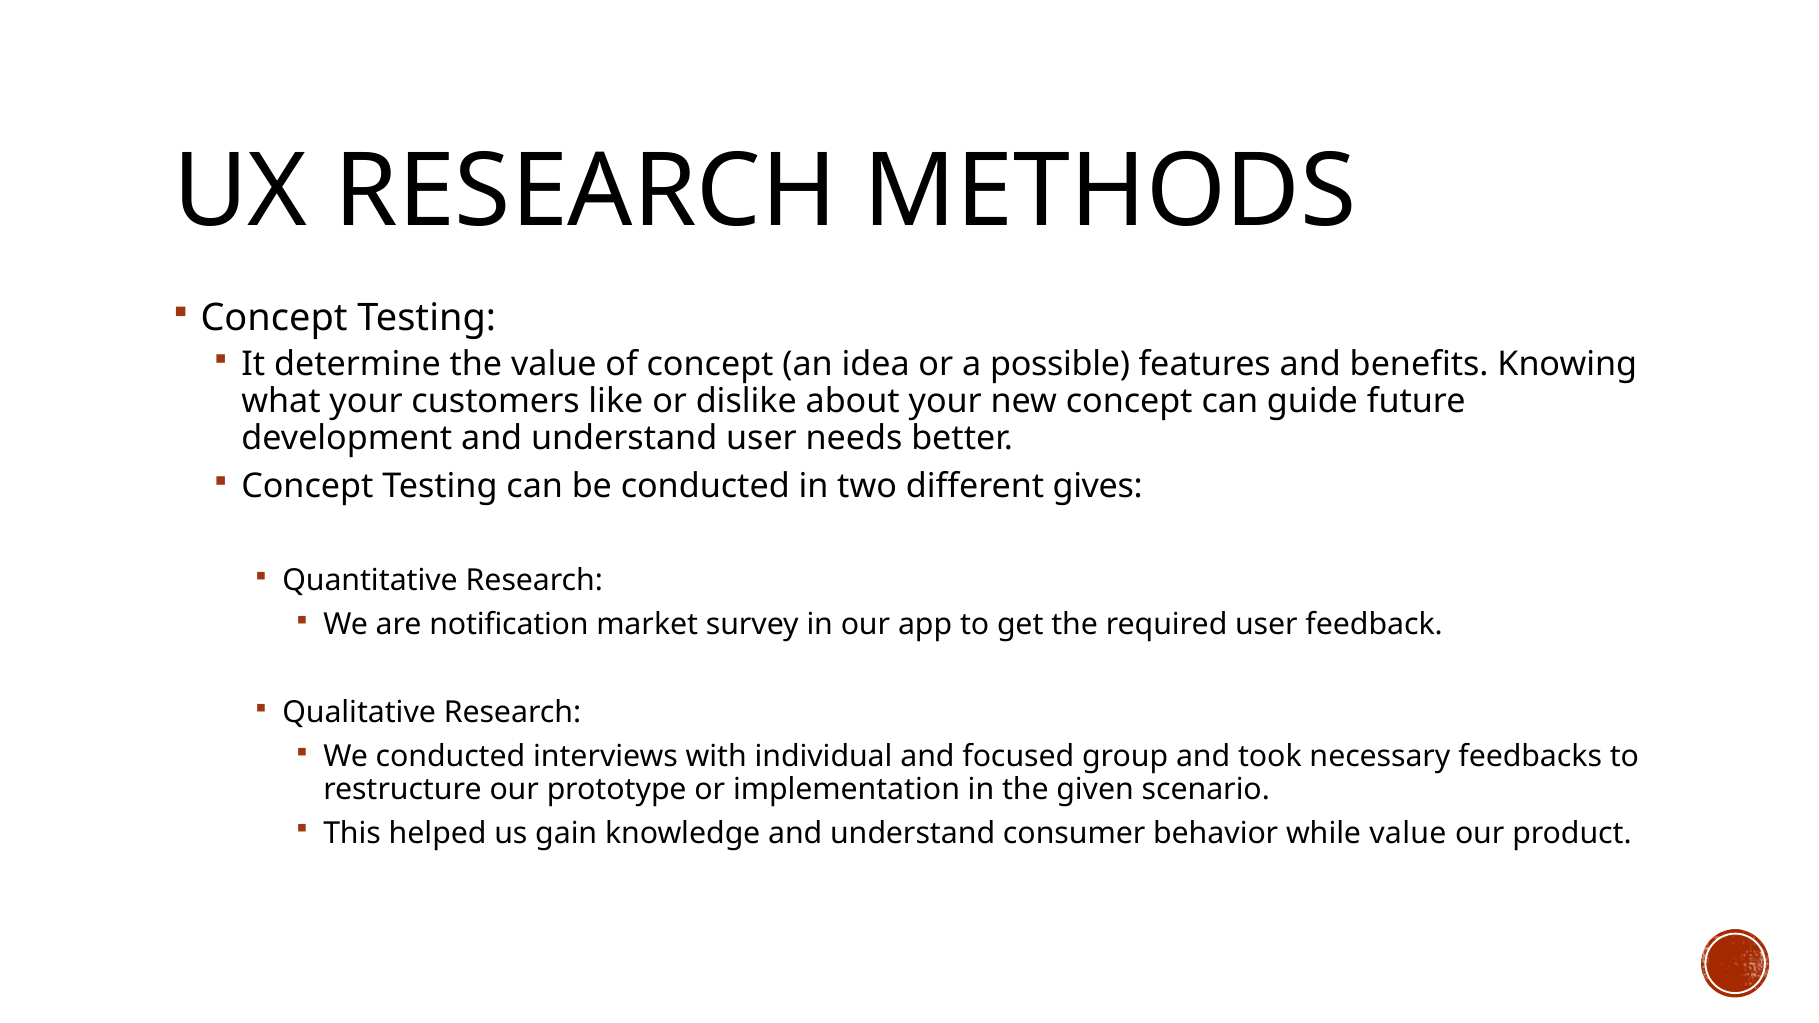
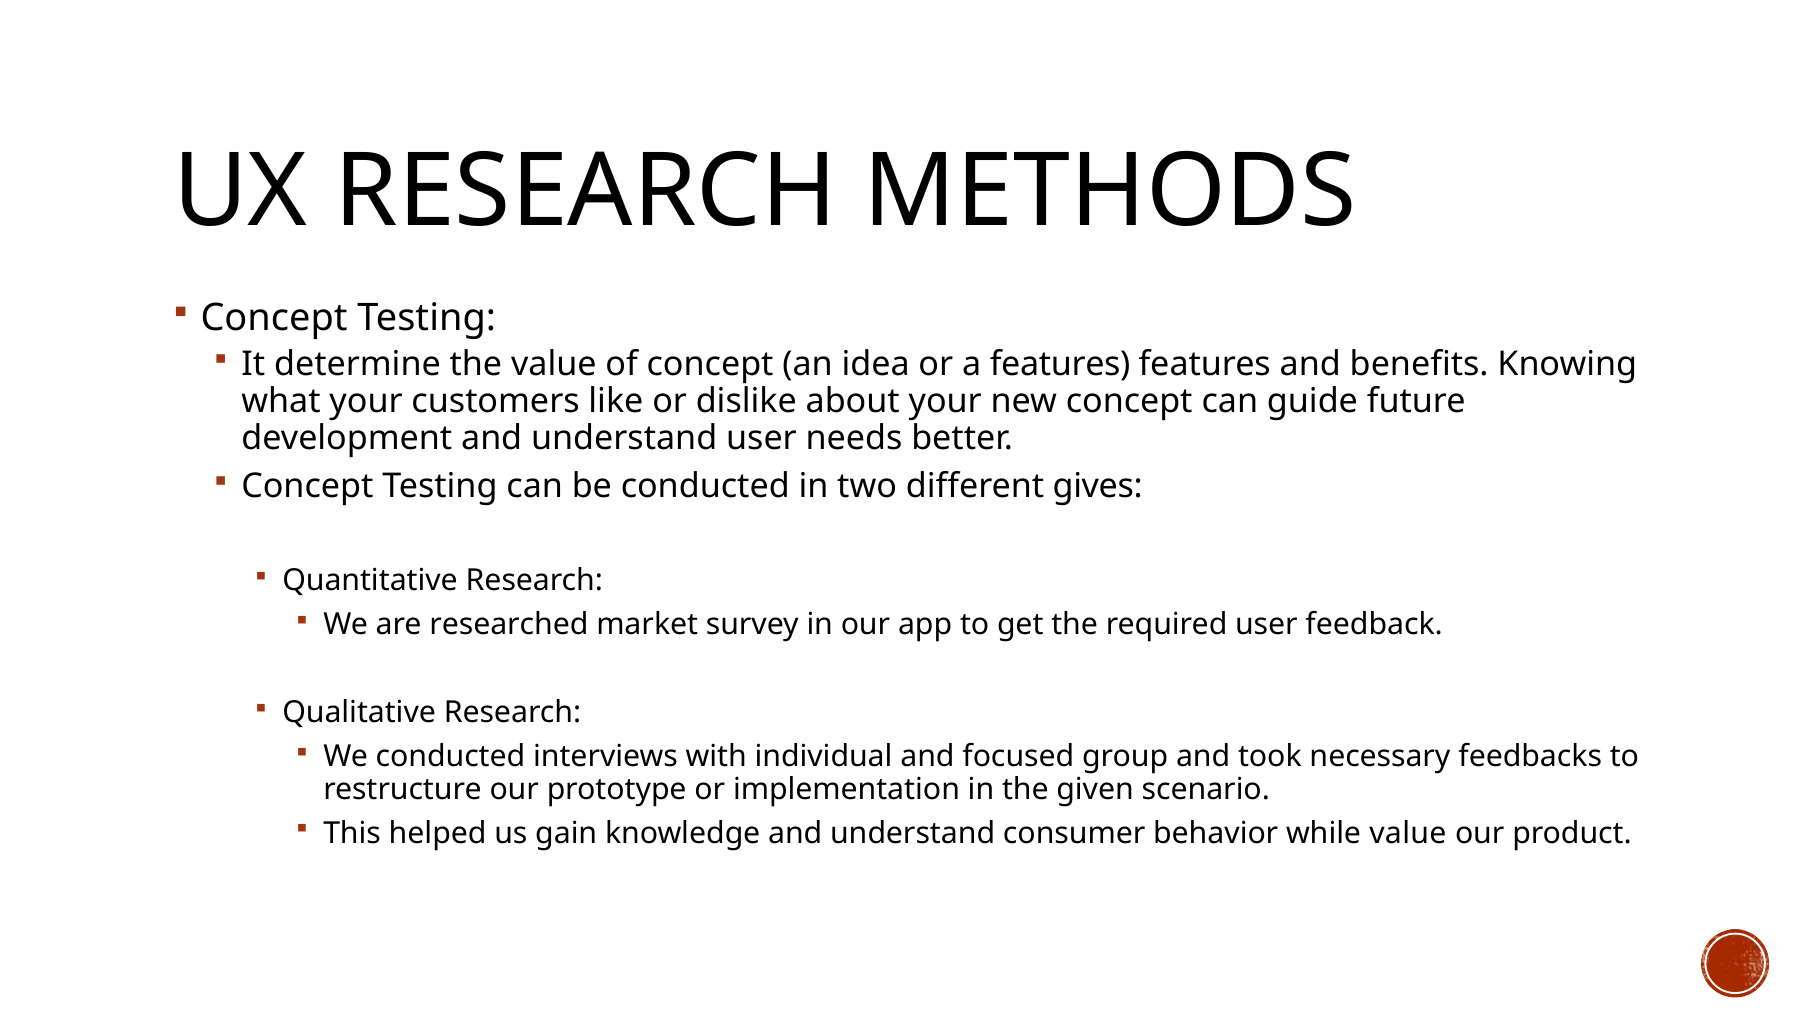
a possible: possible -> features
notification: notification -> researched
